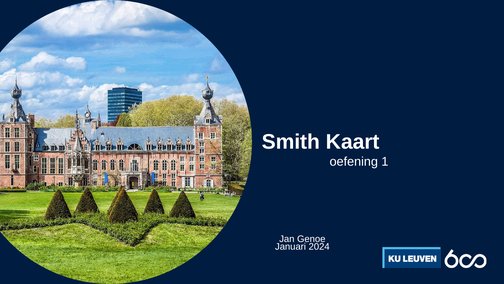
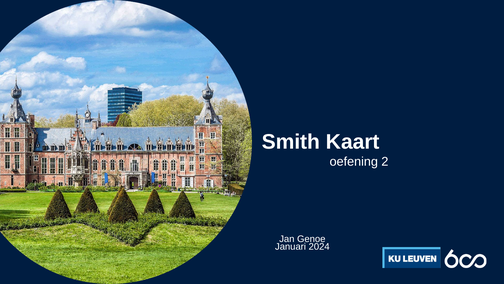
1: 1 -> 2
